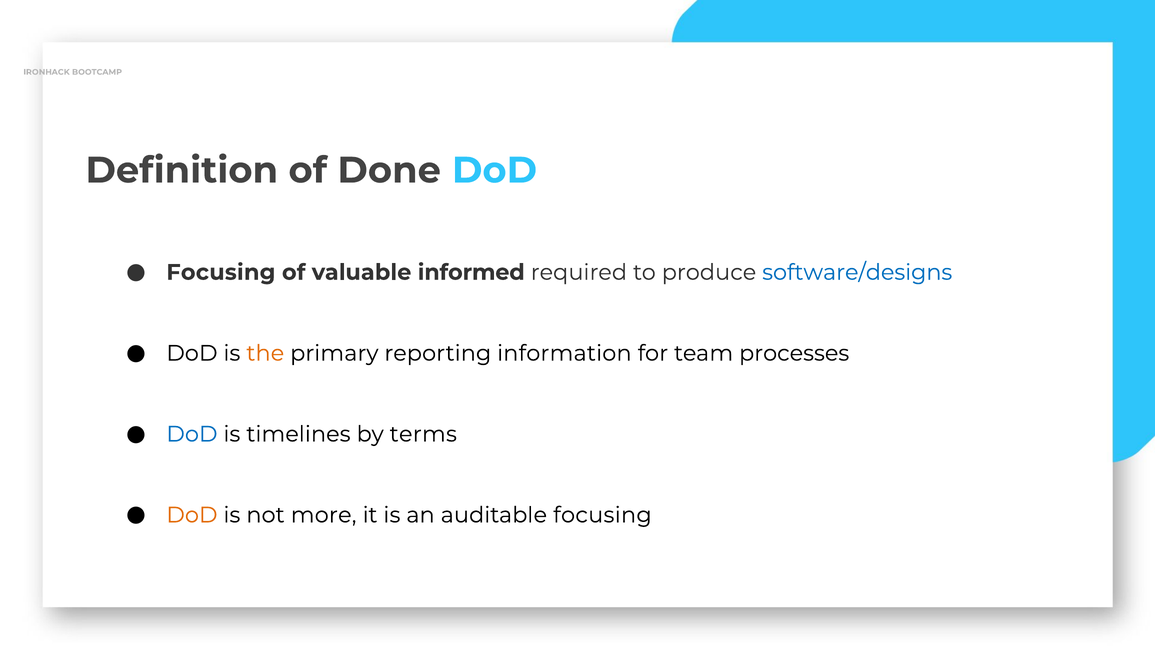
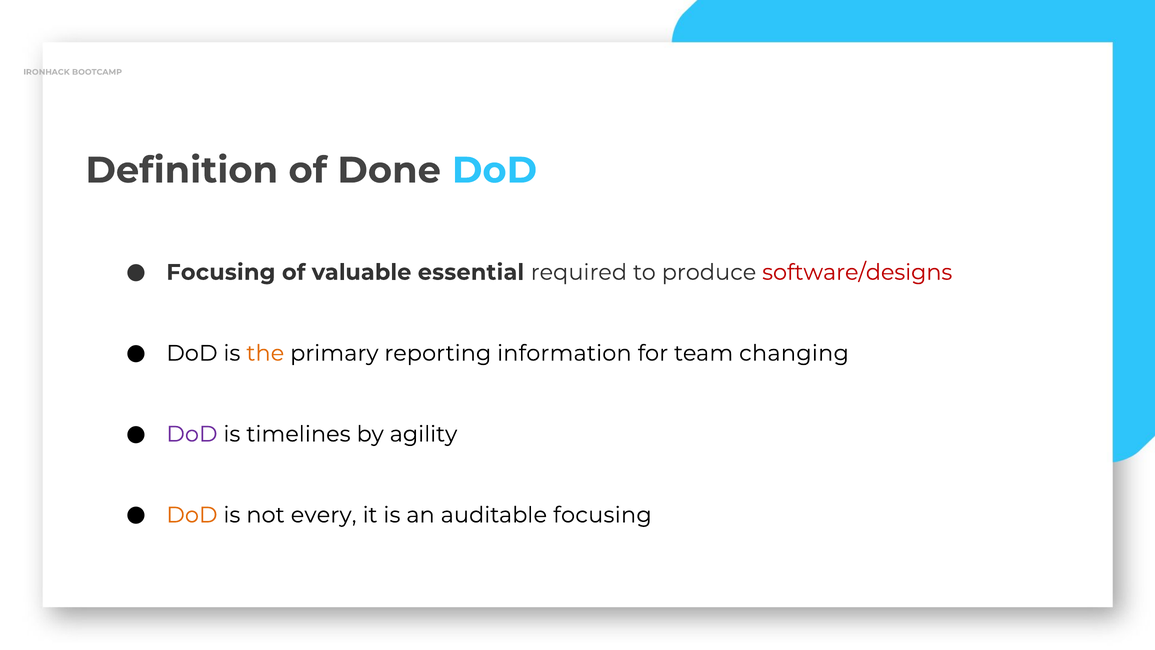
informed: informed -> essential
software/designs colour: blue -> red
processes: processes -> changing
DoD at (192, 434) colour: blue -> purple
terms: terms -> agility
more: more -> every
